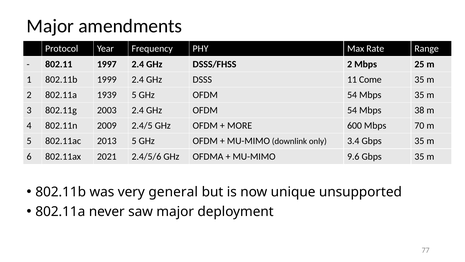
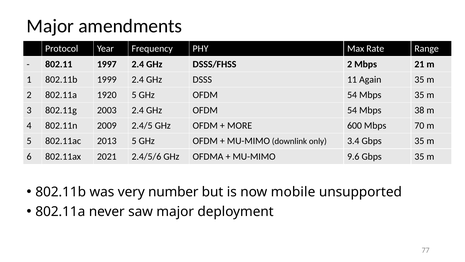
25: 25 -> 21
Come: Come -> Again
1939: 1939 -> 1920
general: general -> number
unique: unique -> mobile
